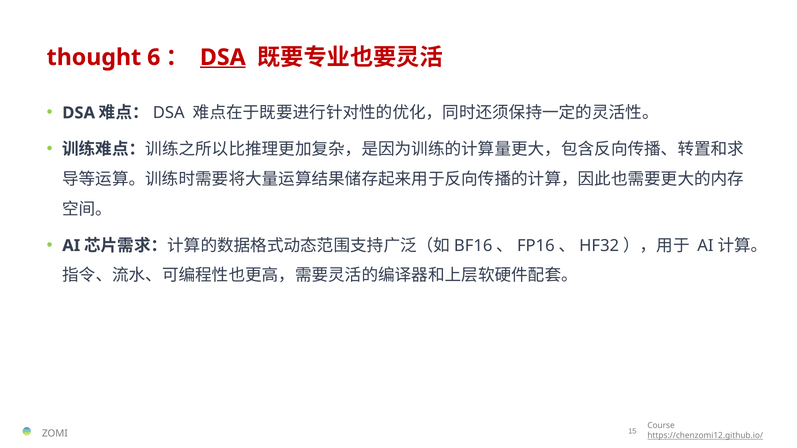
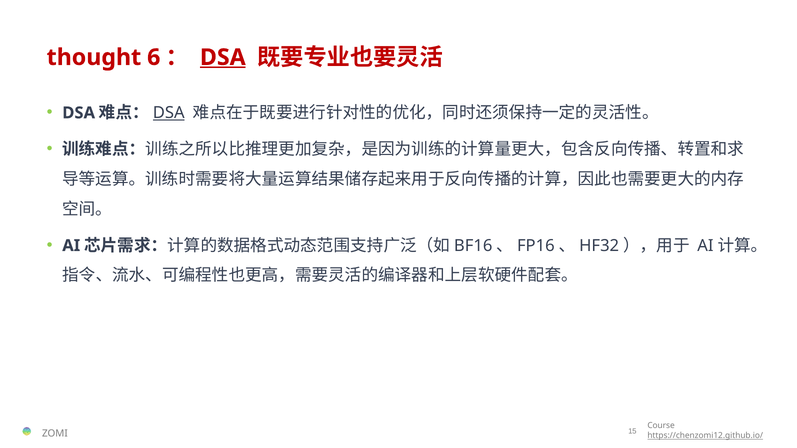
DSA at (169, 113) underline: none -> present
